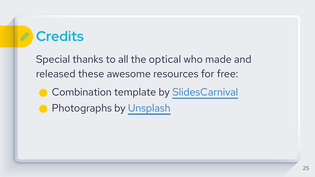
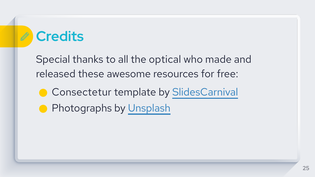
Combination: Combination -> Consectetur
